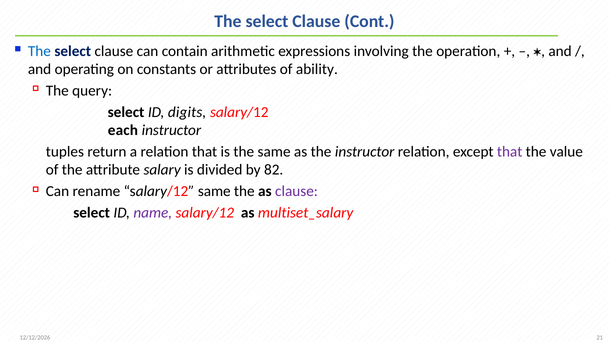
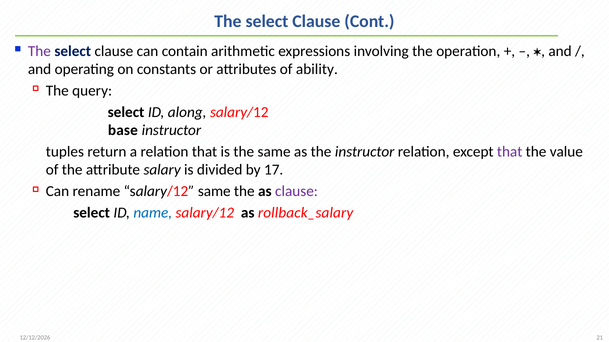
The at (39, 51) colour: blue -> purple
digits: digits -> along
each: each -> base
82: 82 -> 17
name colour: purple -> blue
multiset_salary: multiset_salary -> rollback_salary
